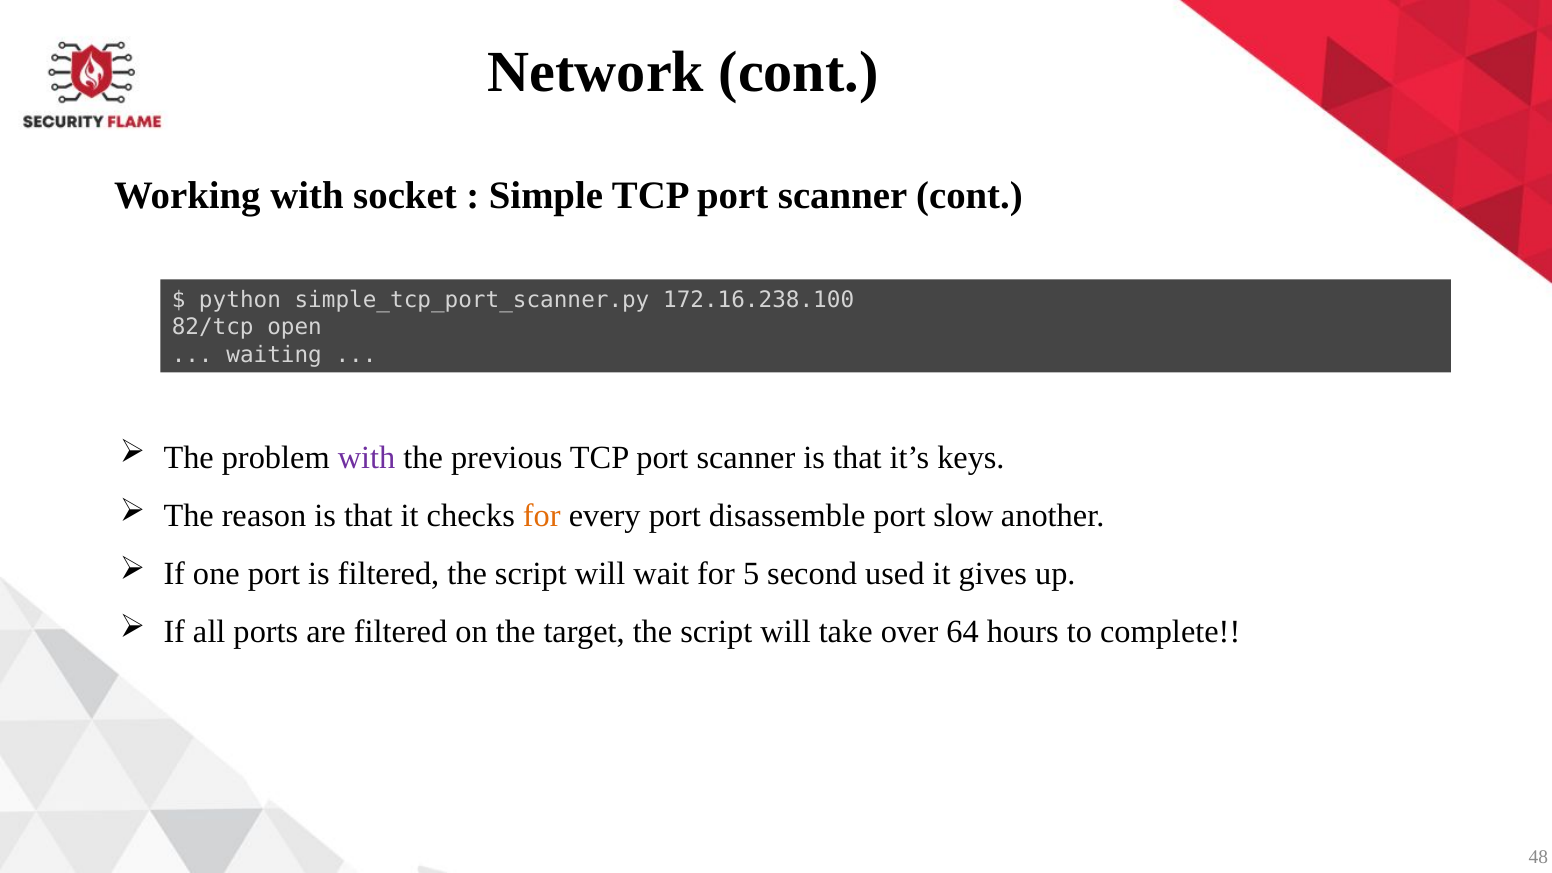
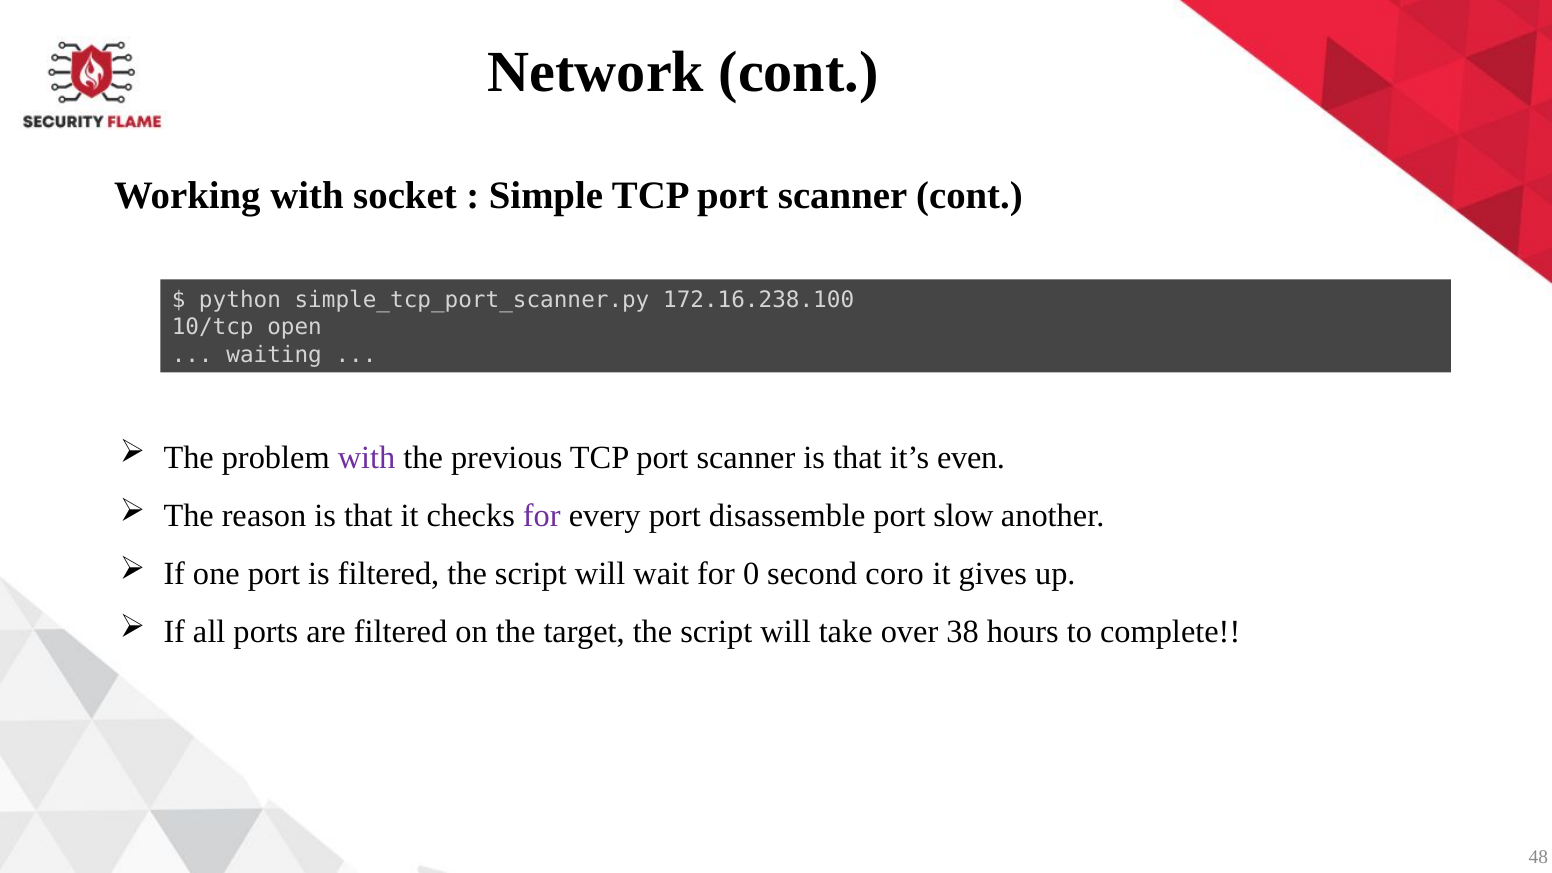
82/tcp: 82/tcp -> 10/tcp
keys: keys -> even
for at (542, 516) colour: orange -> purple
5: 5 -> 0
used: used -> coro
64: 64 -> 38
